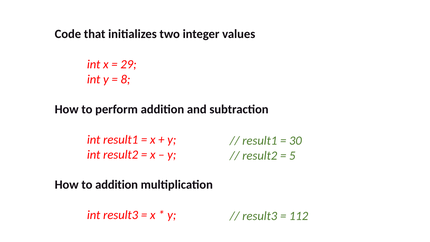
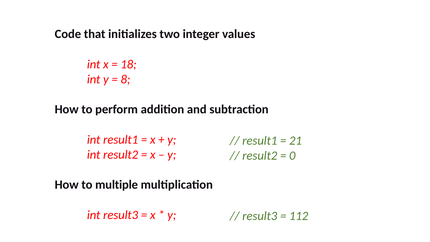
29: 29 -> 18
30: 30 -> 21
5: 5 -> 0
to addition: addition -> multiple
